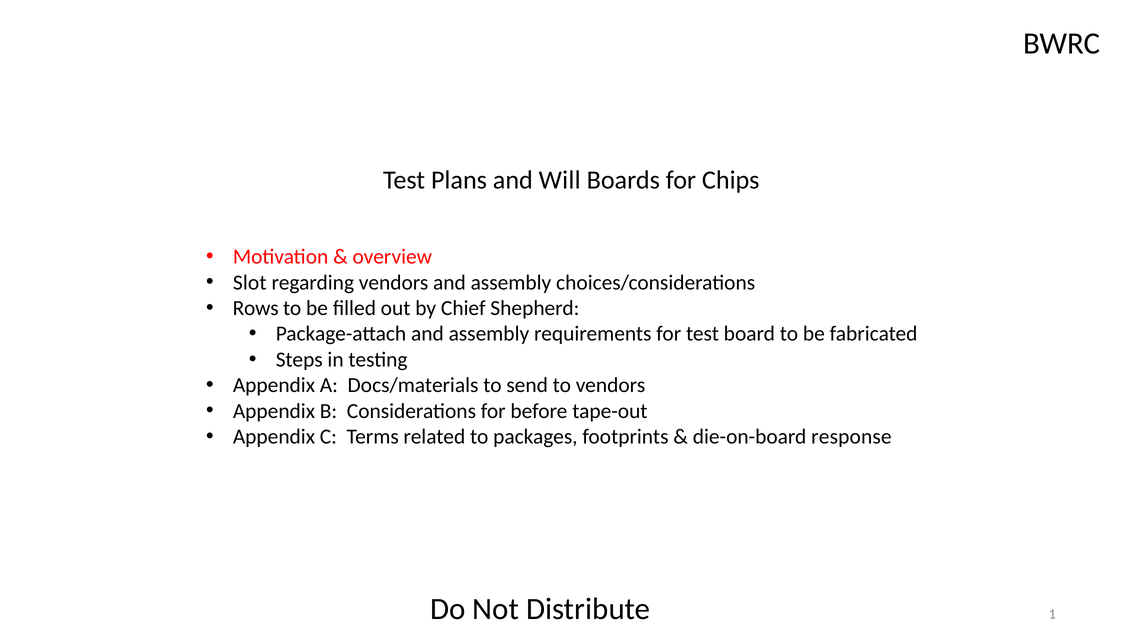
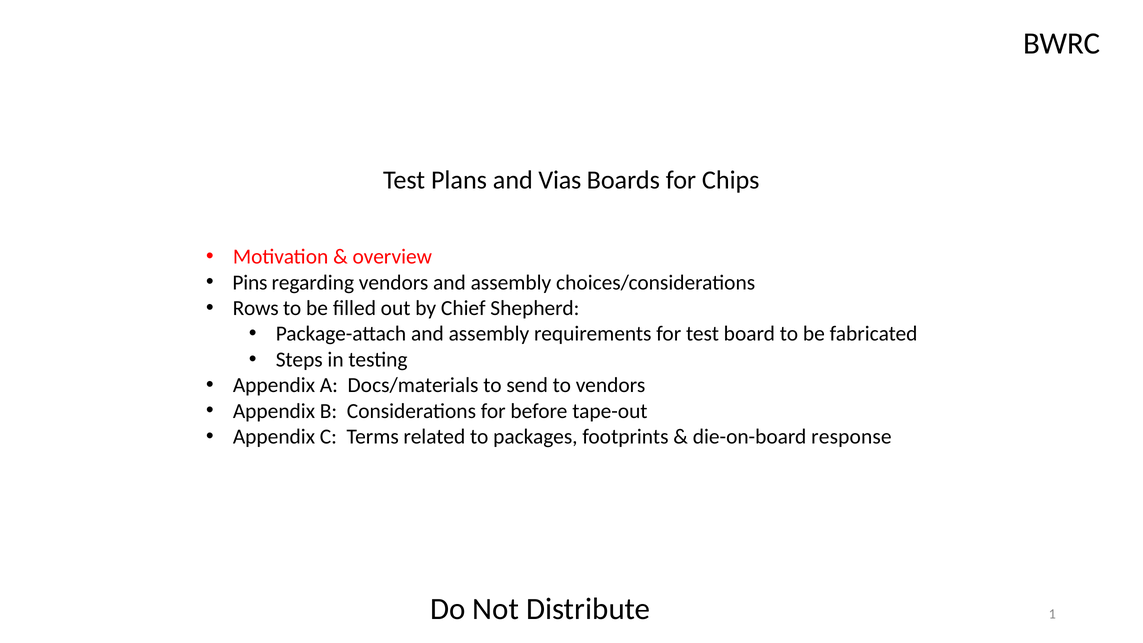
Will: Will -> Vias
Slot: Slot -> Pins
